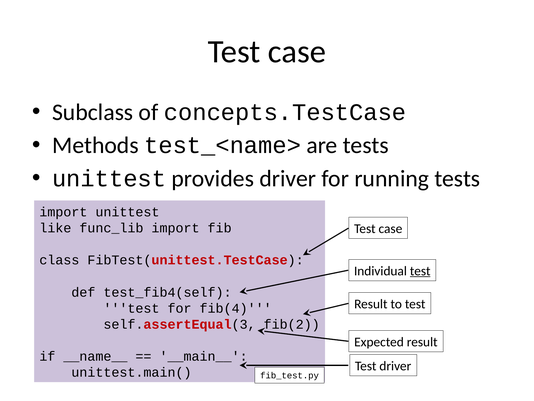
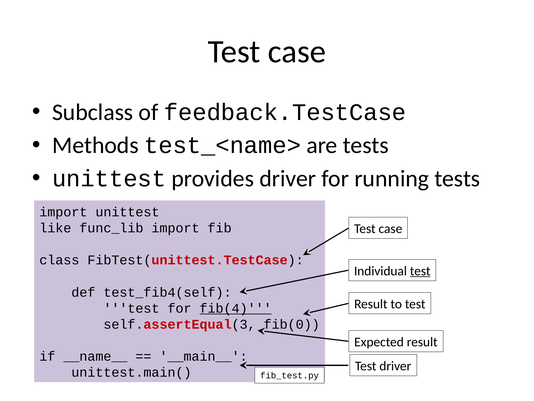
concepts.TestCase: concepts.TestCase -> feedback.TestCase
fib(4 underline: none -> present
fib(2: fib(2 -> fib(0
